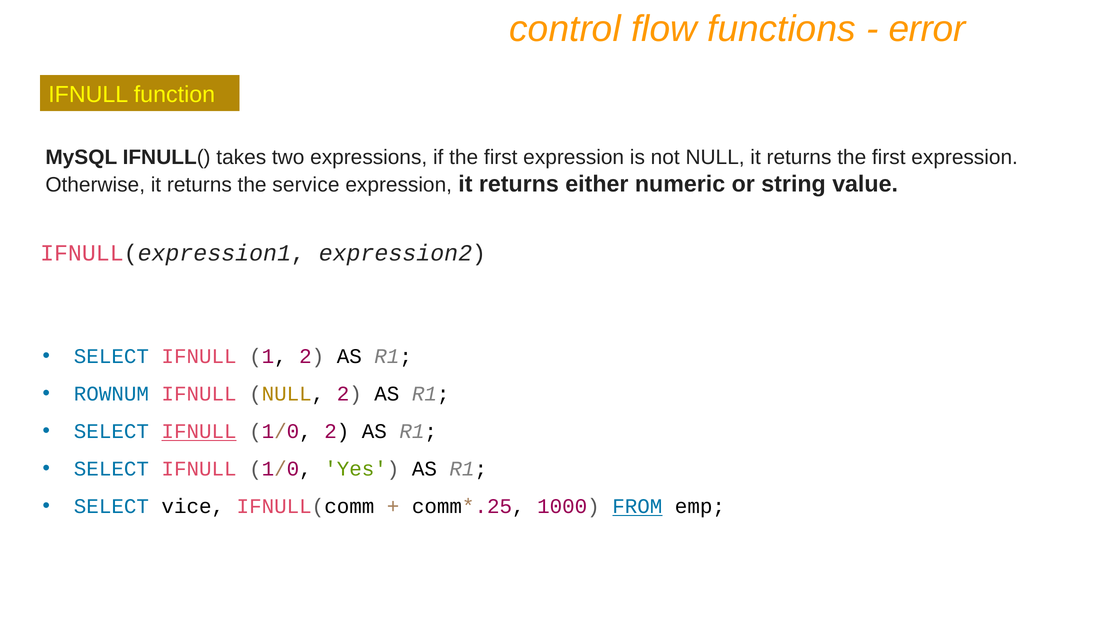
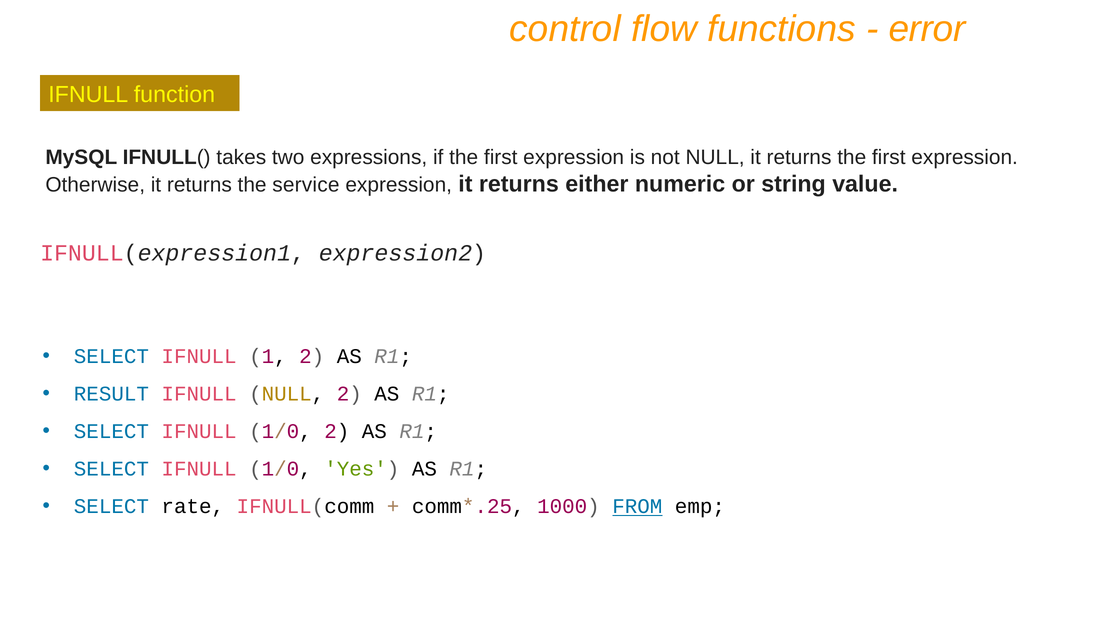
ROWNUM: ROWNUM -> RESULT
IFNULL at (199, 431) underline: present -> none
vice: vice -> rate
